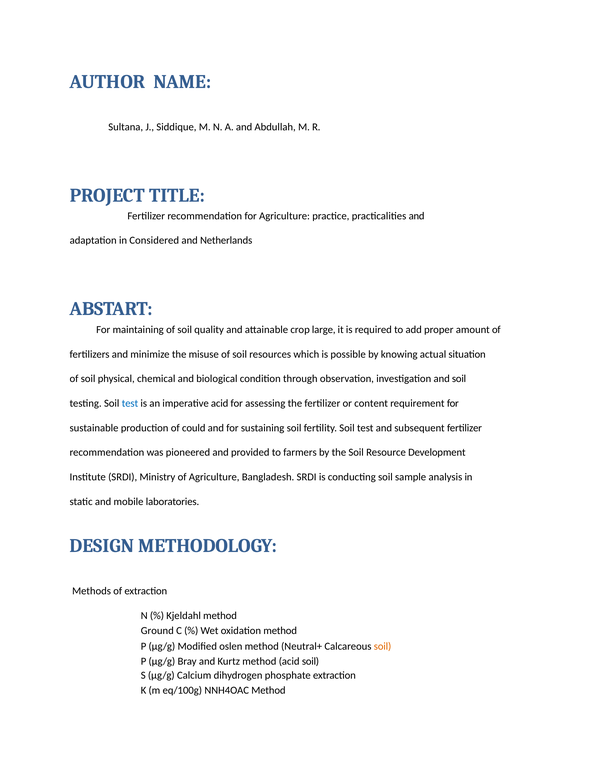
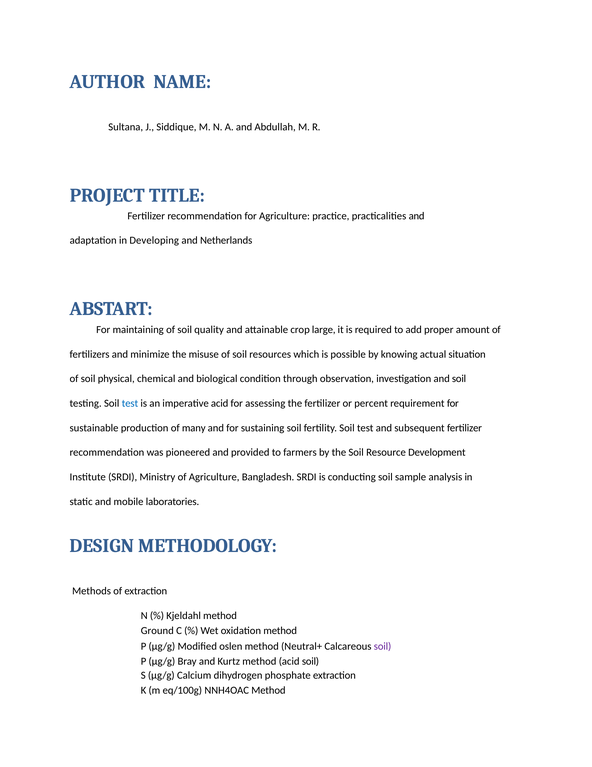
Considered: Considered -> Developing
content: content -> percent
could: could -> many
soil at (383, 646) colour: orange -> purple
